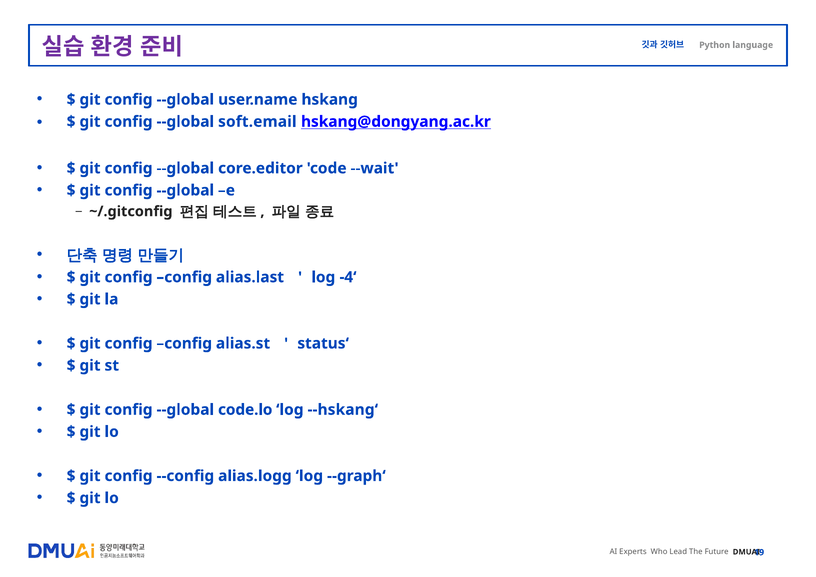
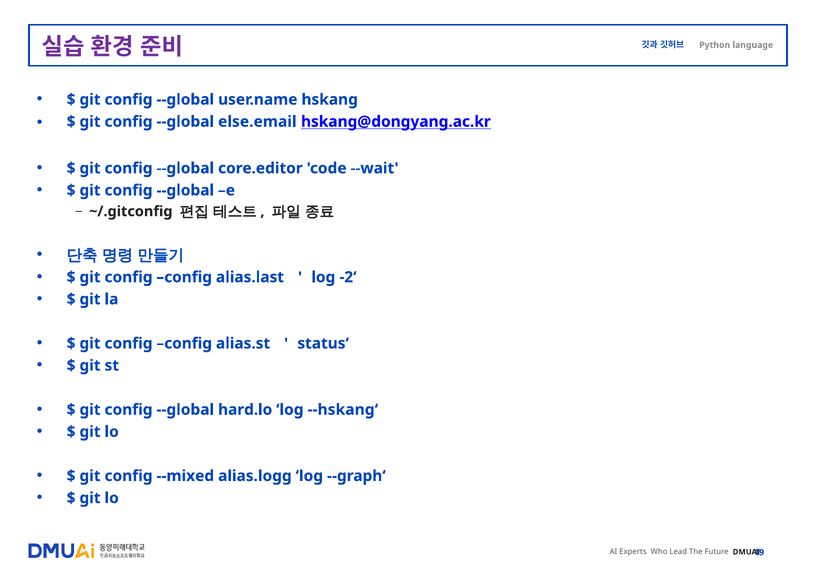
soft.email: soft.email -> else.email
-4‘: -4‘ -> -2‘
code.lo: code.lo -> hard.lo
--config: --config -> --mixed
